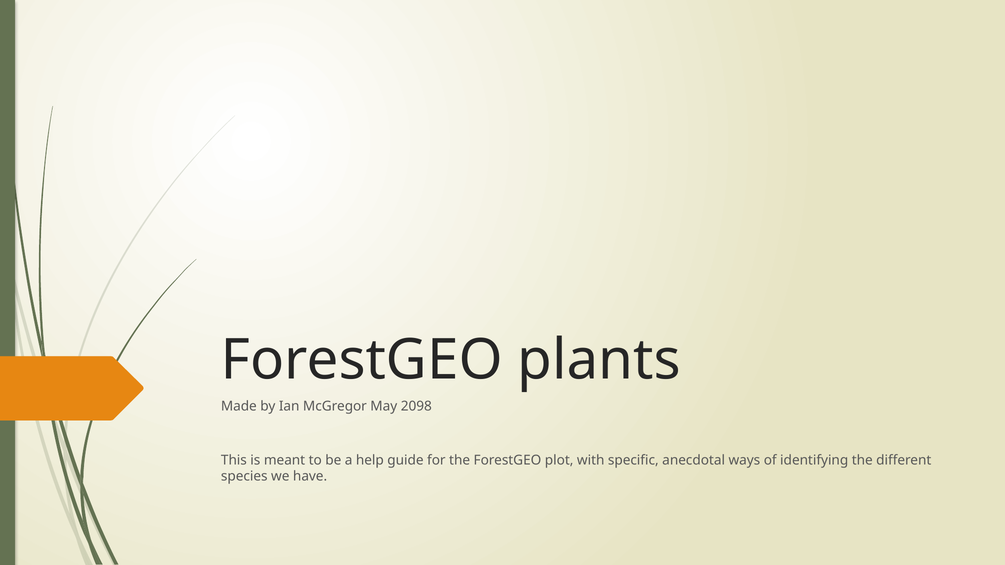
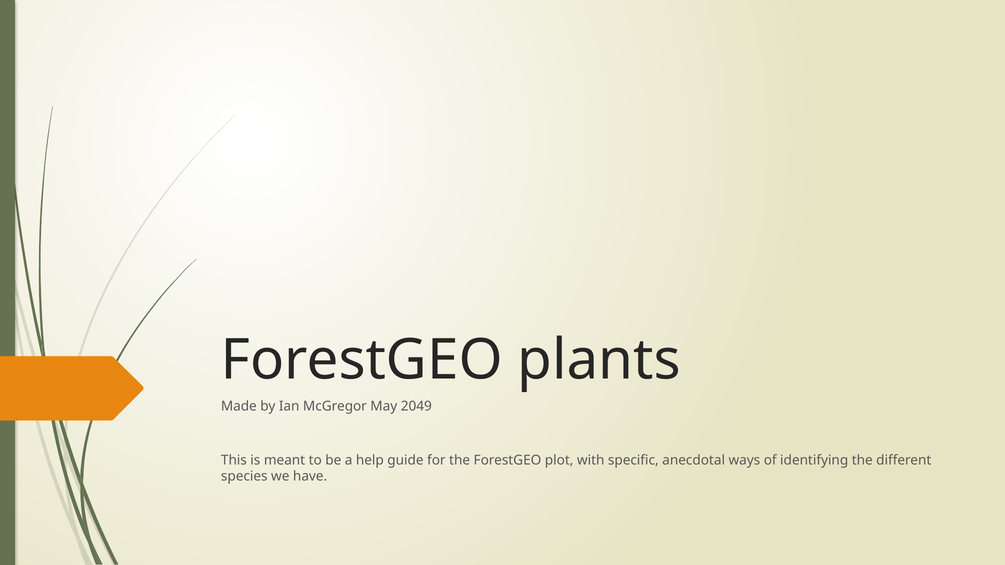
2098: 2098 -> 2049
